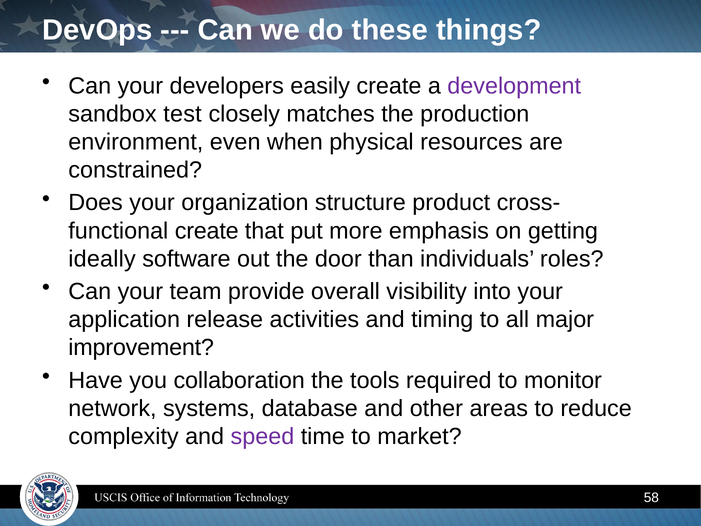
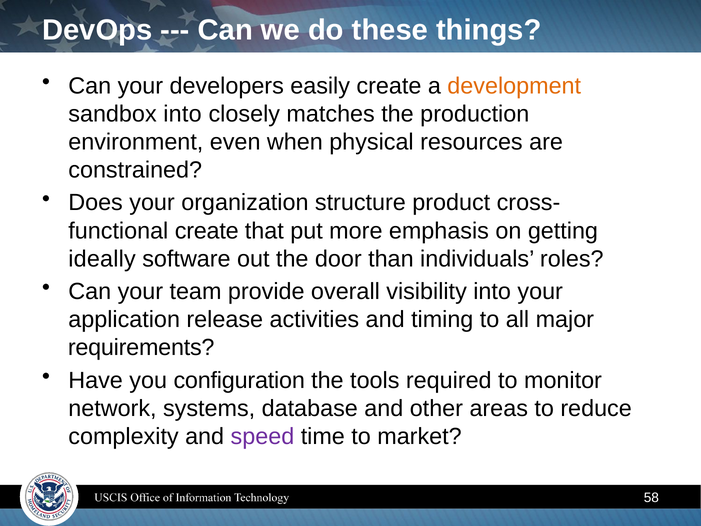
development colour: purple -> orange
sandbox test: test -> into
improvement: improvement -> requirements
collaboration: collaboration -> configuration
